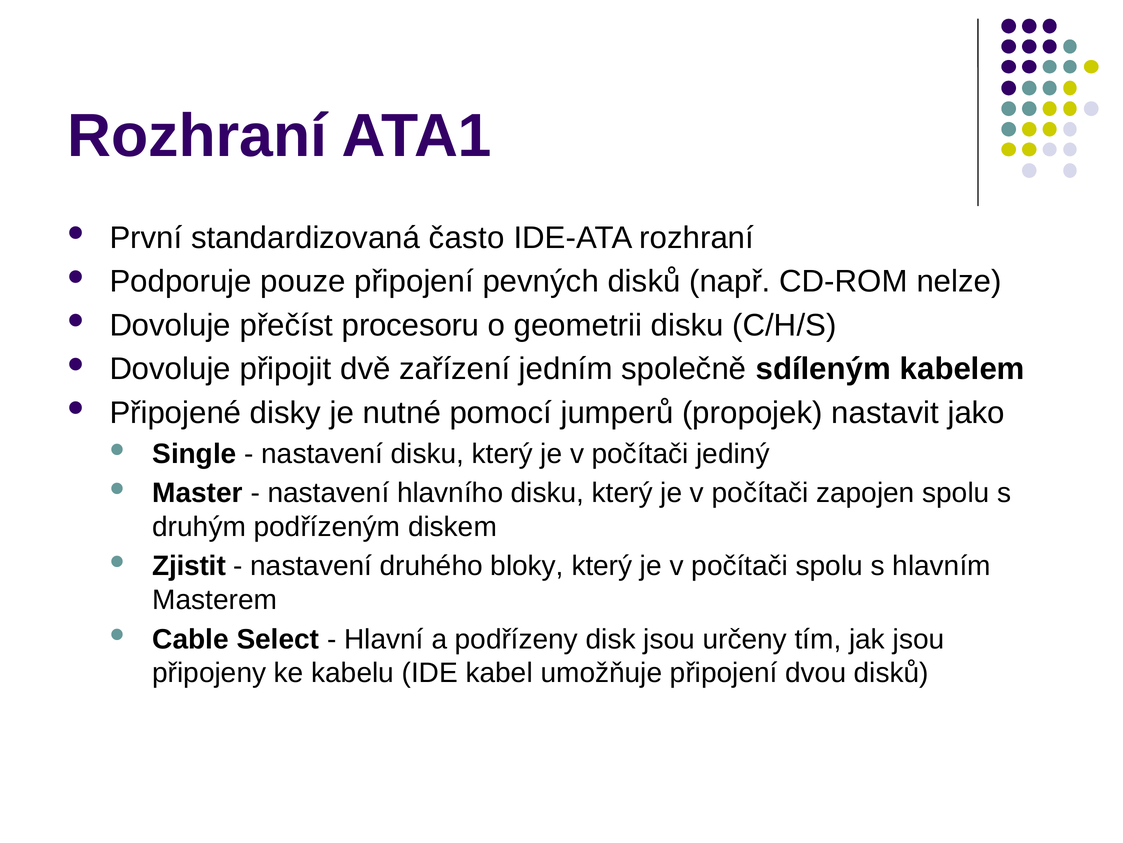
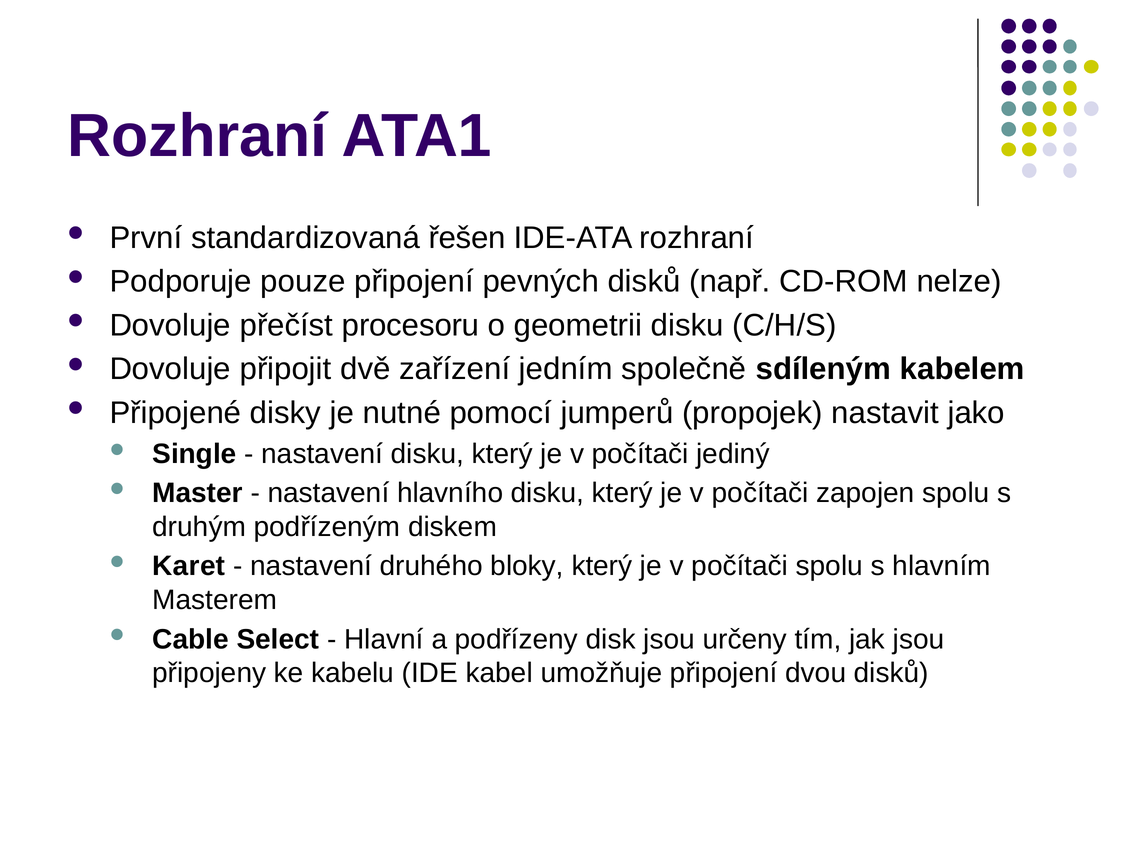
často: často -> řešen
Zjistit: Zjistit -> Karet
